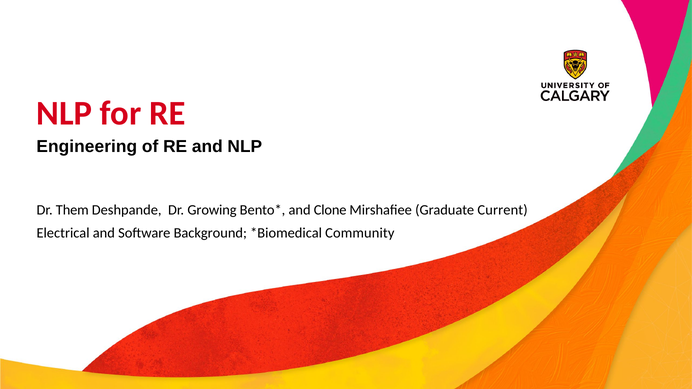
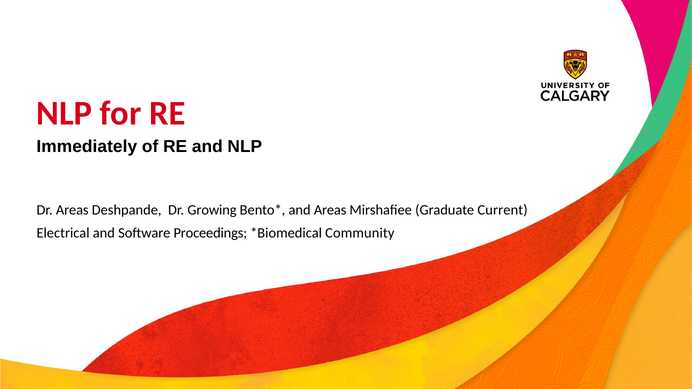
Engineering: Engineering -> Immediately
Dr Them: Them -> Areas
and Clone: Clone -> Areas
Background: Background -> Proceedings
